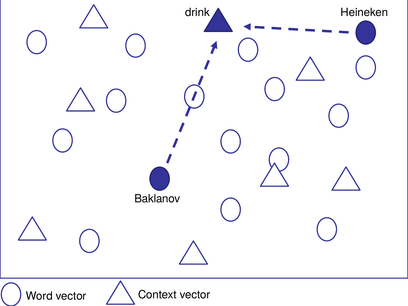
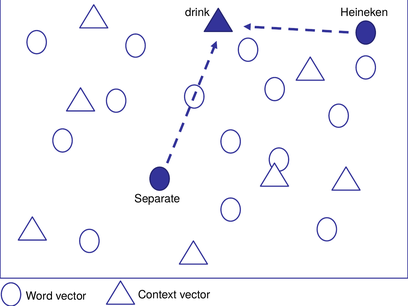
Baklanov: Baklanov -> Separate
